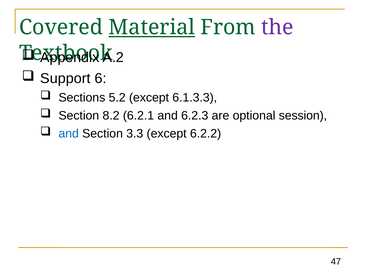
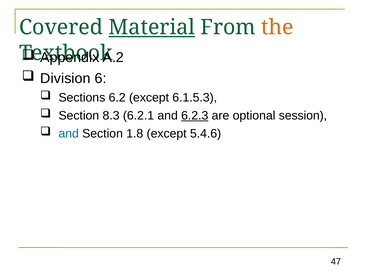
the colour: purple -> orange
Support: Support -> Division
5.2: 5.2 -> 6.2
6.1.3.3: 6.1.3.3 -> 6.1.5.3
8.2: 8.2 -> 8.3
6.2.3 underline: none -> present
3.3: 3.3 -> 1.8
6.2.2: 6.2.2 -> 5.4.6
